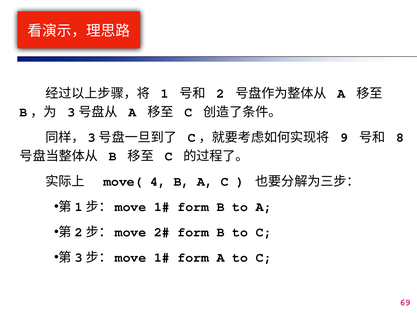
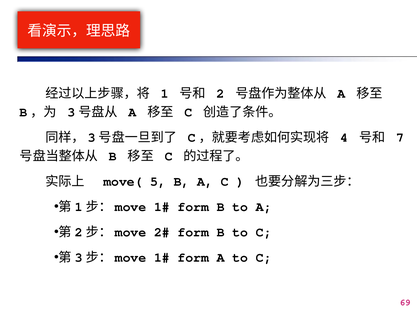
9: 9 -> 4
8: 8 -> 7
4: 4 -> 5
